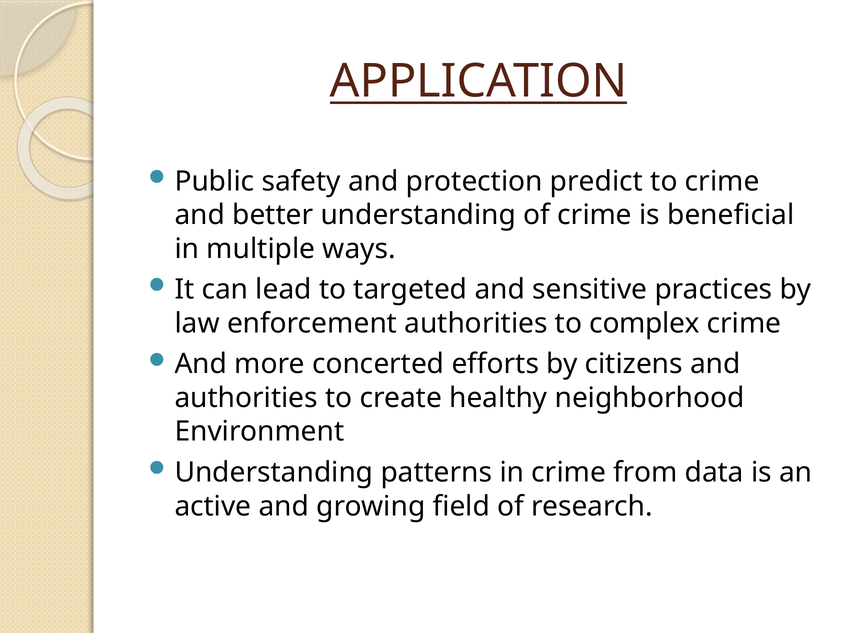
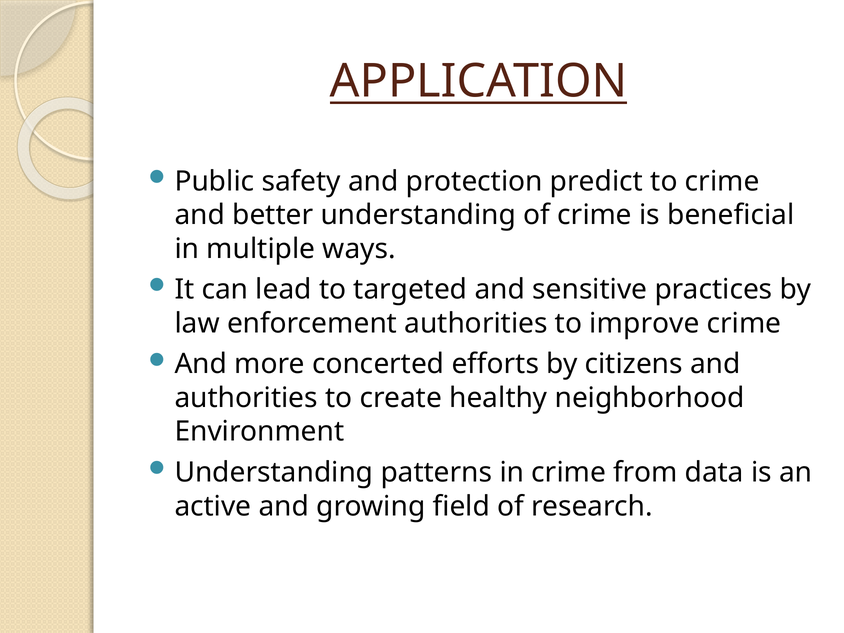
complex: complex -> improve
